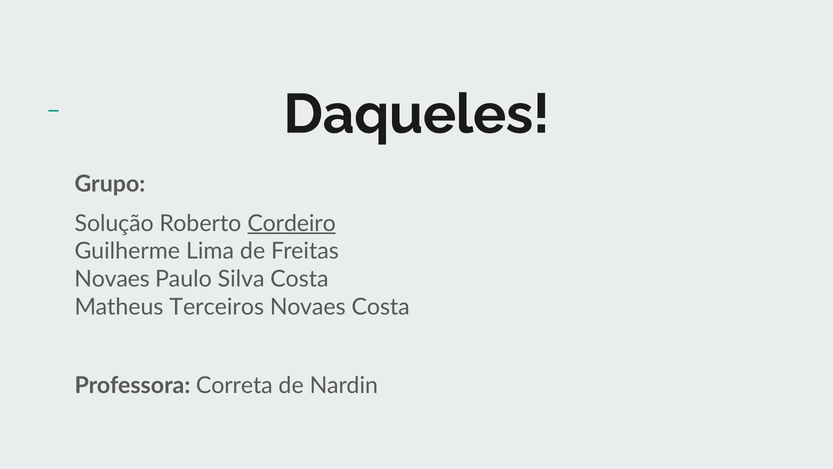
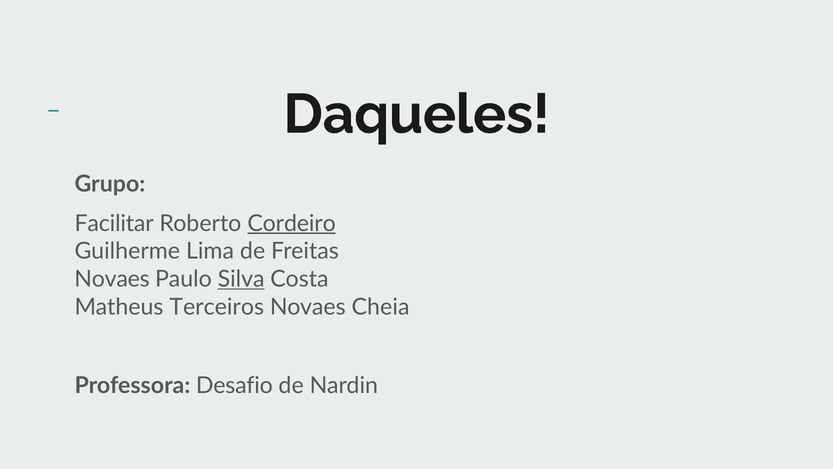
Solução: Solução -> Facilitar
Silva underline: none -> present
Novaes Costa: Costa -> Cheia
Correta: Correta -> Desafio
